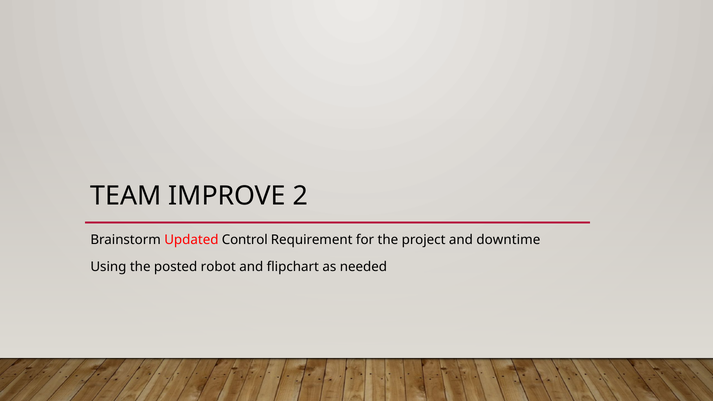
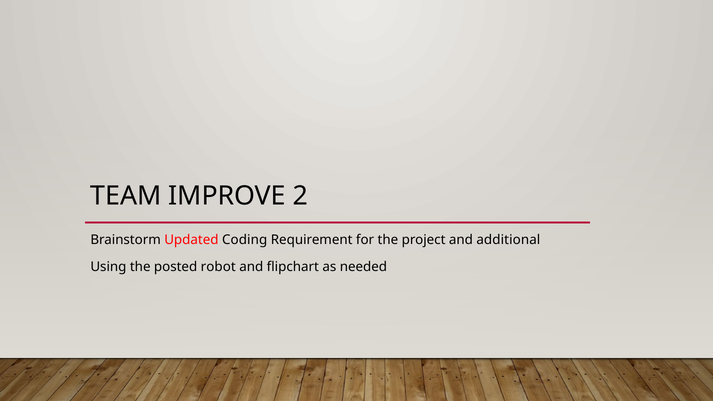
Control: Control -> Coding
downtime: downtime -> additional
